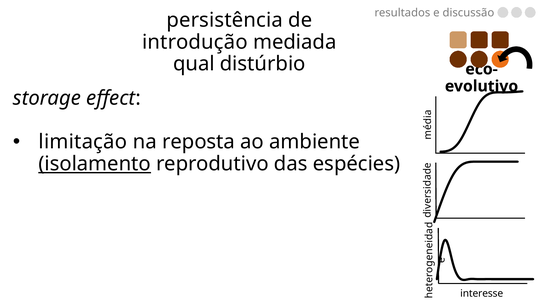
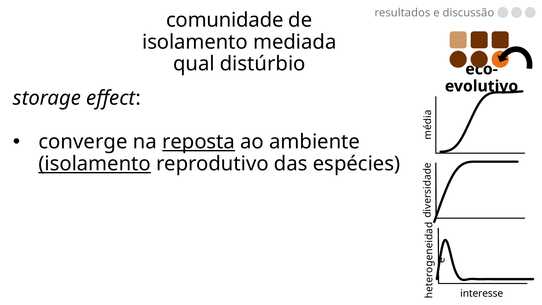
persistência: persistência -> comunidade
introdução at (195, 42): introdução -> isolamento
limitação: limitação -> converge
reposta underline: none -> present
